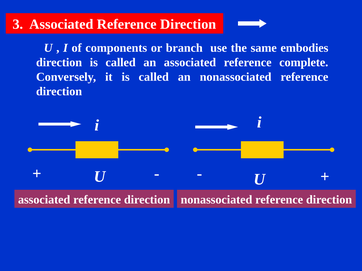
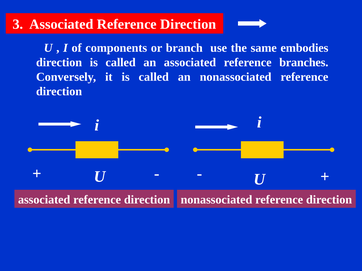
complete: complete -> branches
